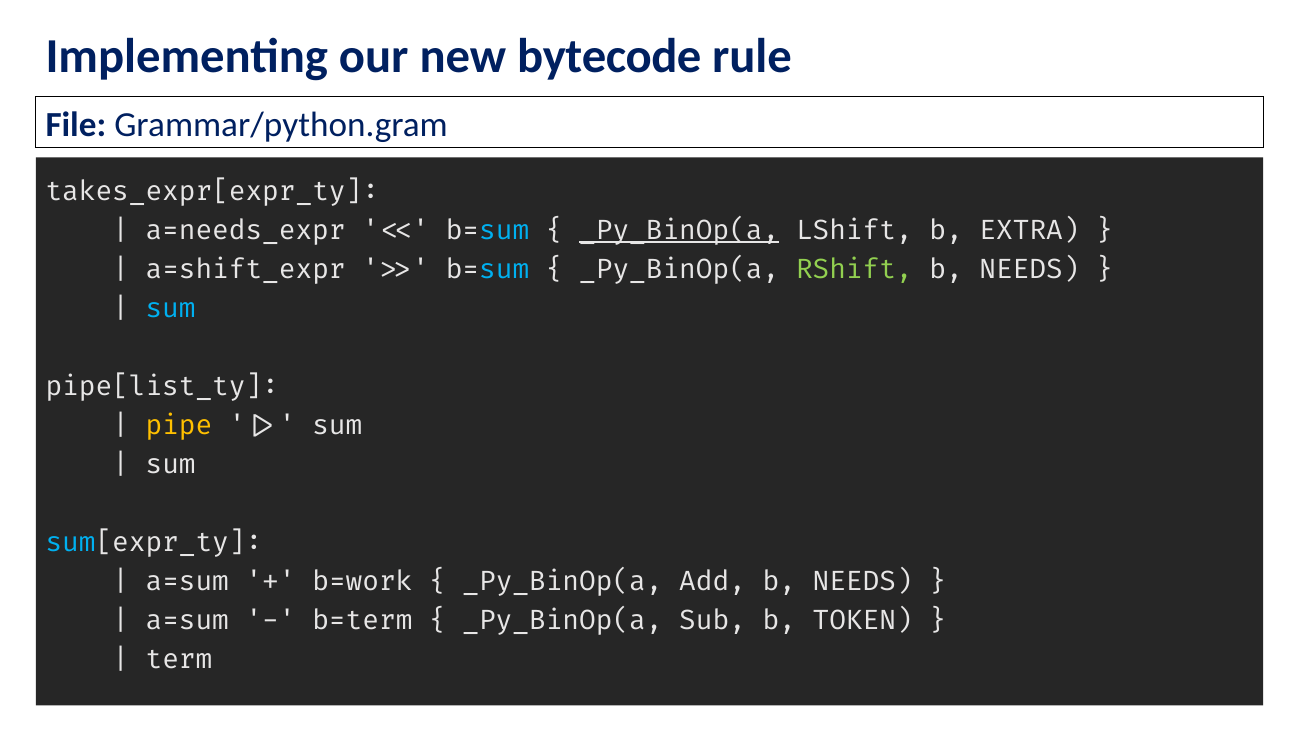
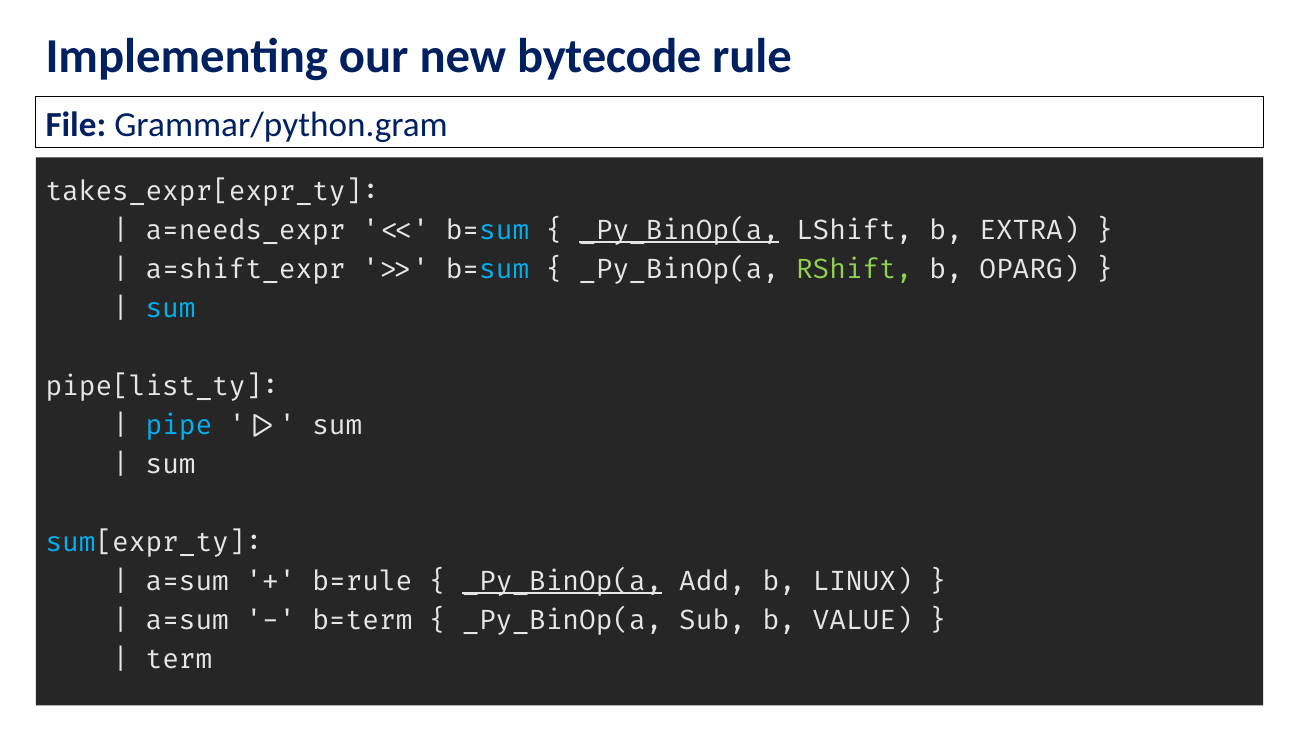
NEEDS at (1029, 269): NEEDS -> OPARG
pipe colour: yellow -> light blue
b=work: b=work -> b=rule
_Py_BinOp(a at (562, 581) underline: none -> present
Add b NEEDS: NEEDS -> LINUX
TOKEN: TOKEN -> VALUE
